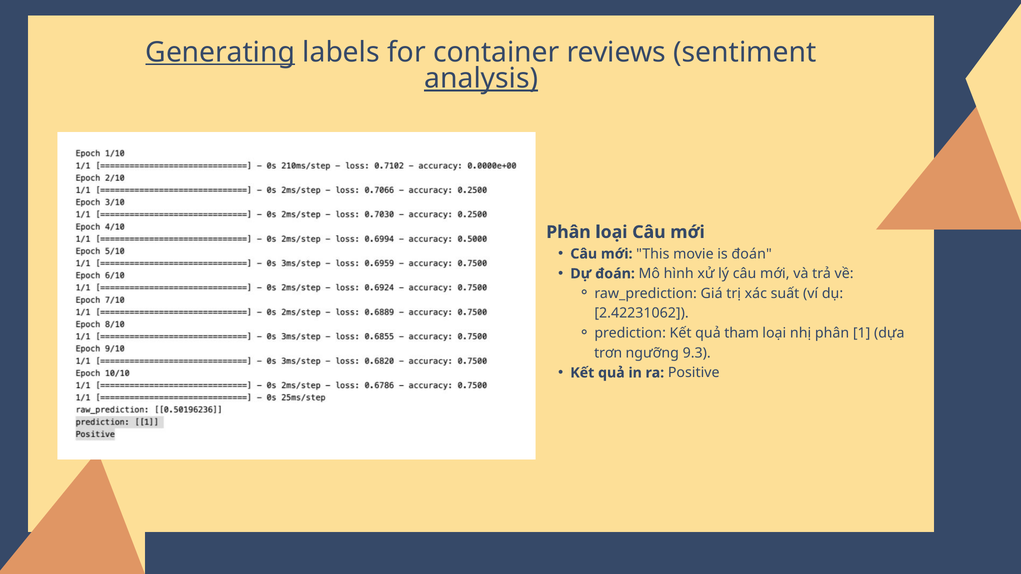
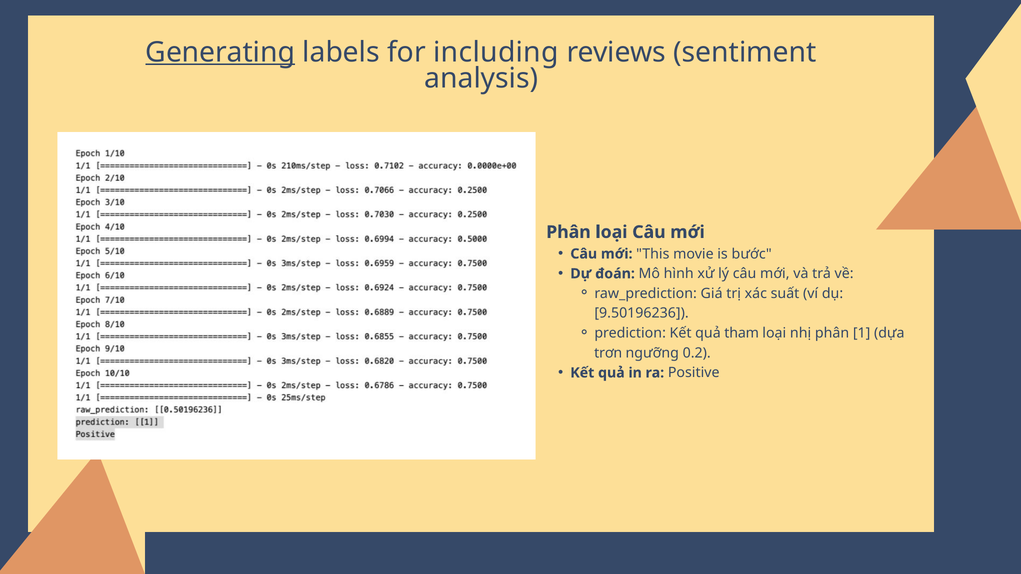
container: container -> including
analysis underline: present -> none
is đoán: đoán -> bước
2.42231062: 2.42231062 -> 9.50196236
9.3: 9.3 -> 0.2
